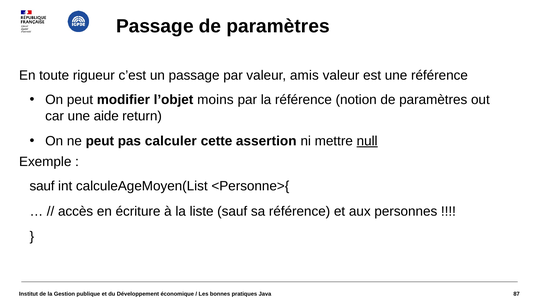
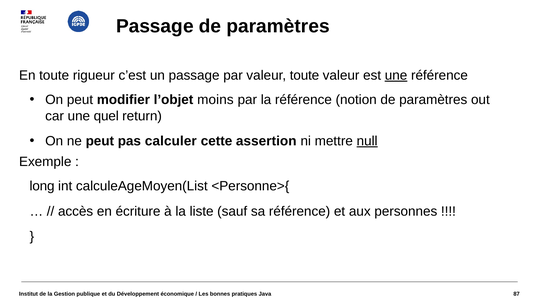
valeur amis: amis -> toute
une at (396, 75) underline: none -> present
aide: aide -> quel
sauf at (42, 186): sauf -> long
